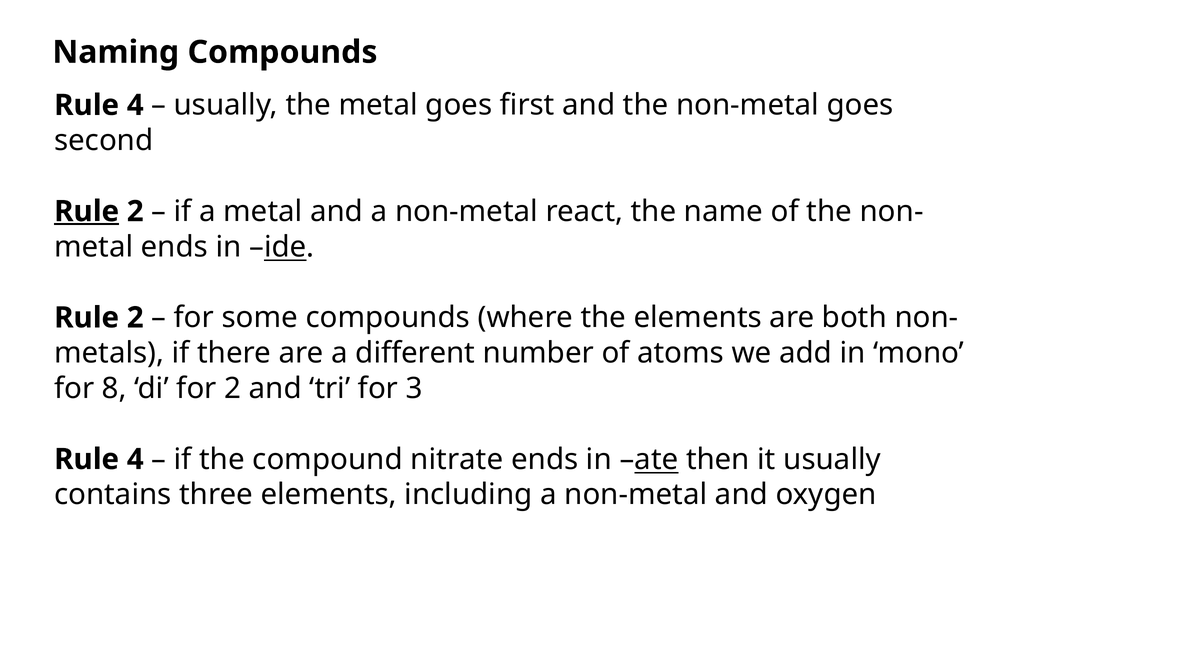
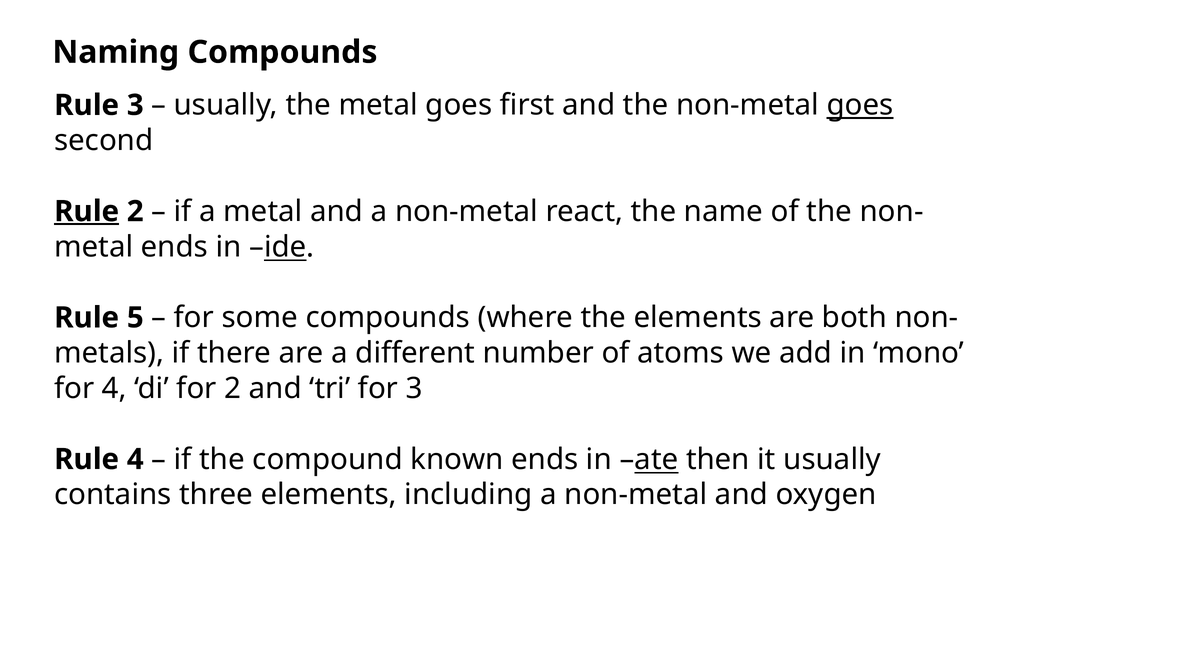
4 at (135, 105): 4 -> 3
goes at (860, 105) underline: none -> present
2 at (135, 318): 2 -> 5
for 8: 8 -> 4
nitrate: nitrate -> known
